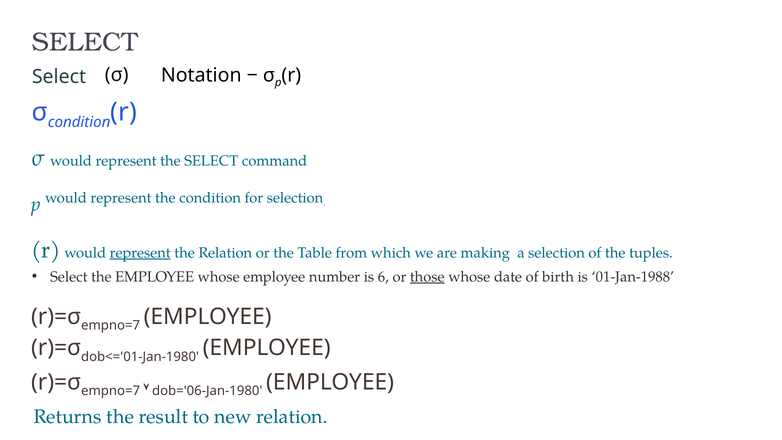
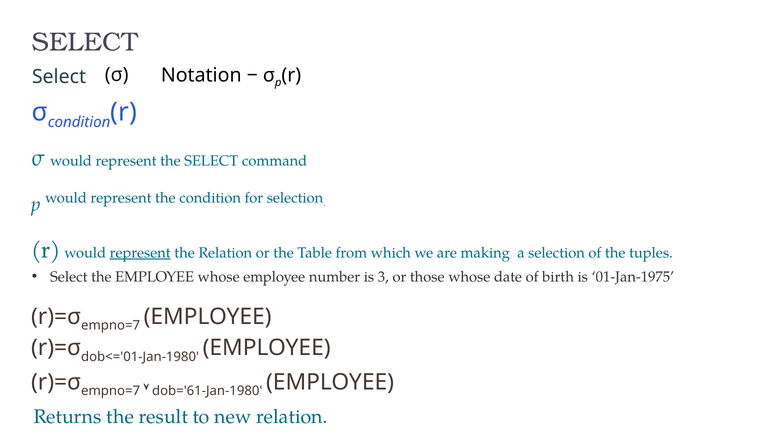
6: 6 -> 3
those underline: present -> none
01-Jan-1988: 01-Jan-1988 -> 01-Jan-1975
dob='06-Jan-1980: dob='06-Jan-1980 -> dob='61-Jan-1980
